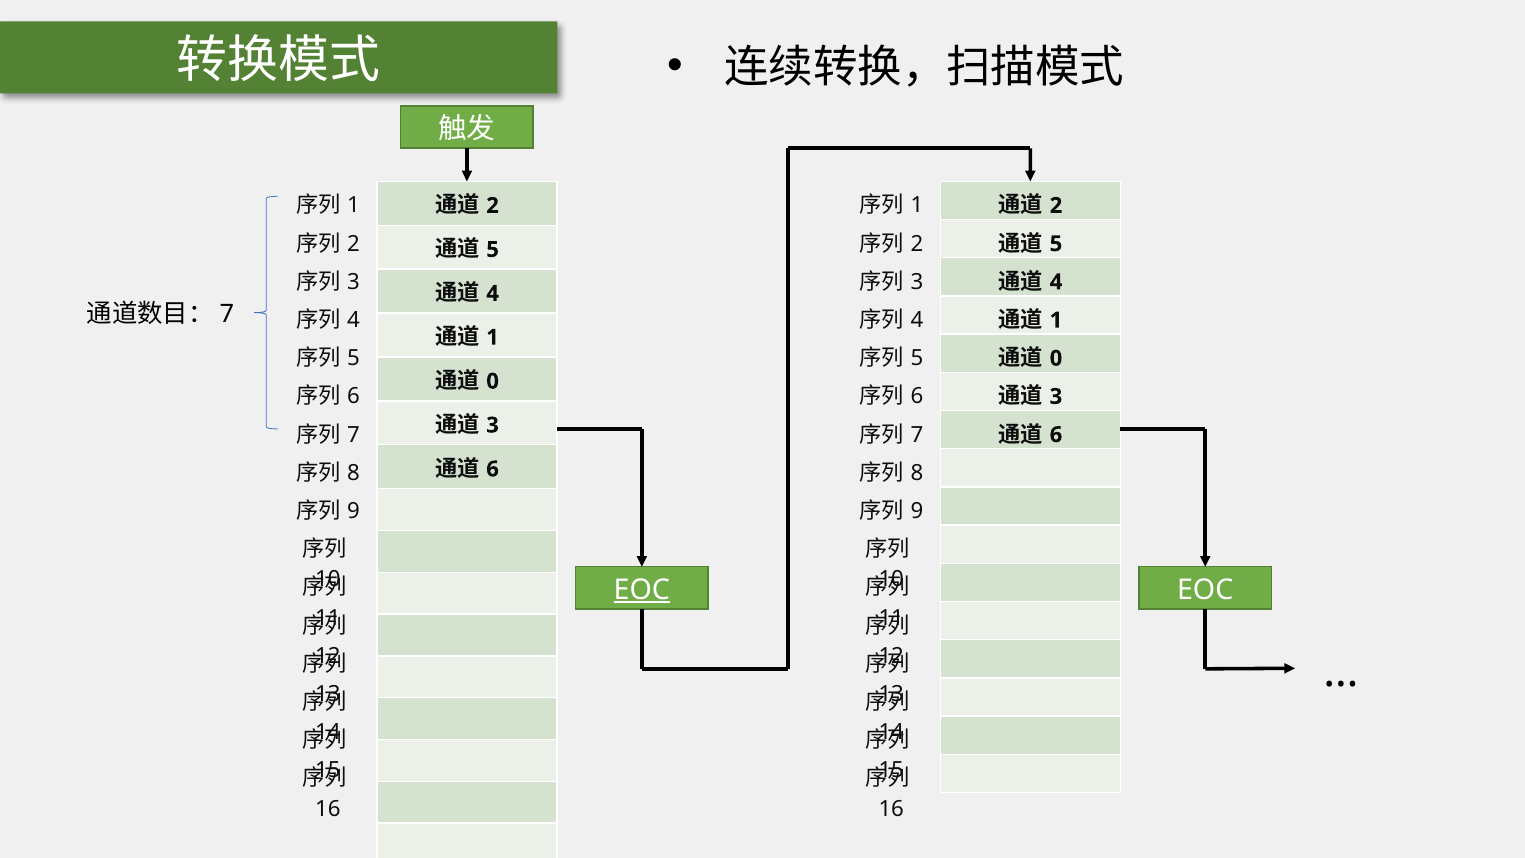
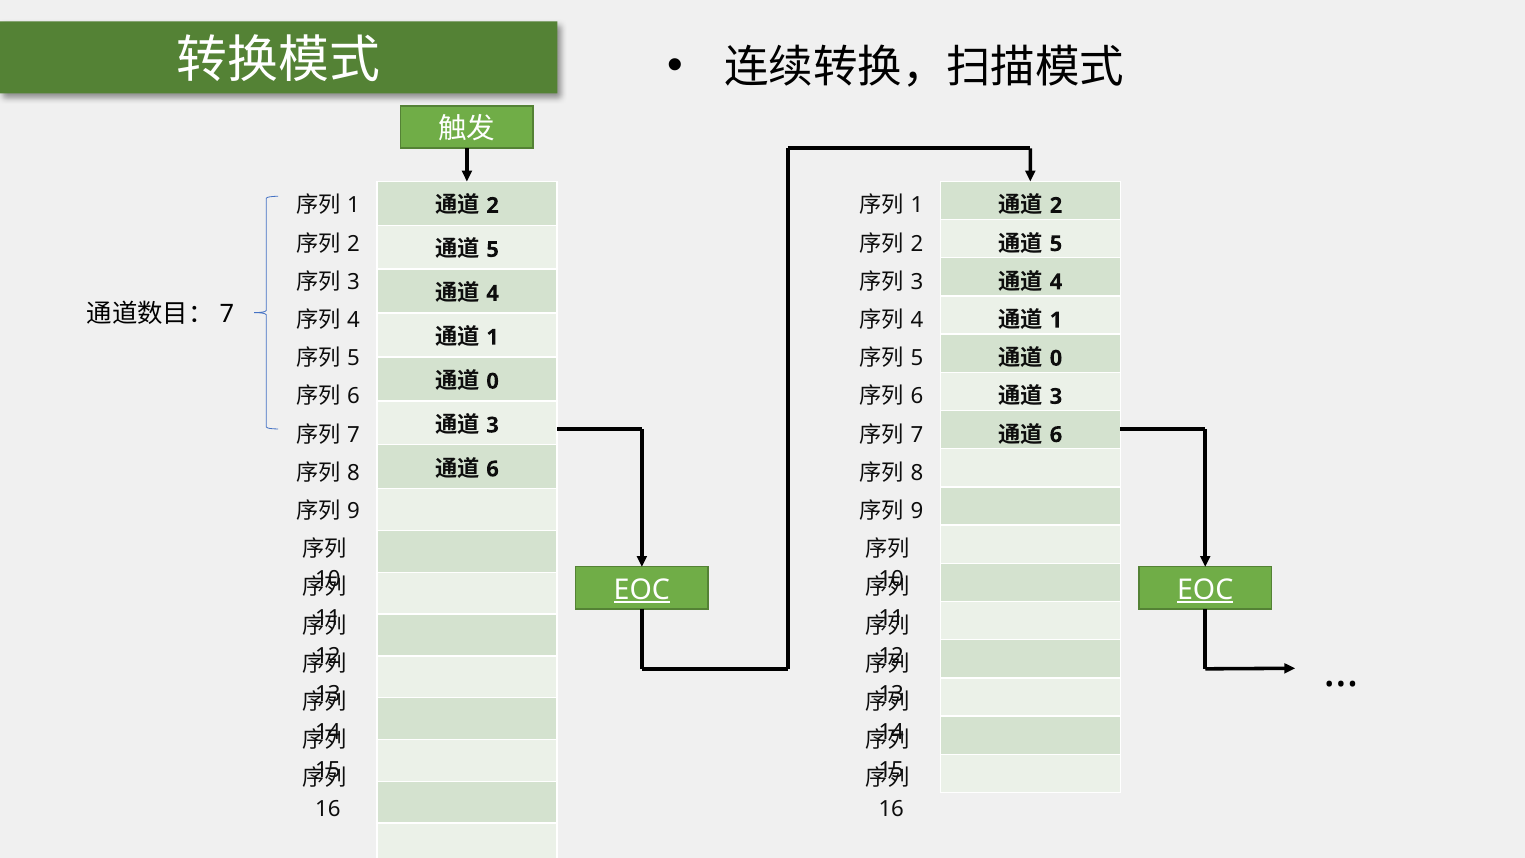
EOC at (1205, 590) underline: none -> present
